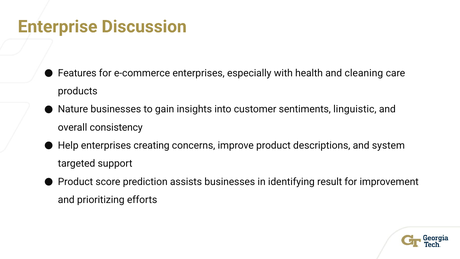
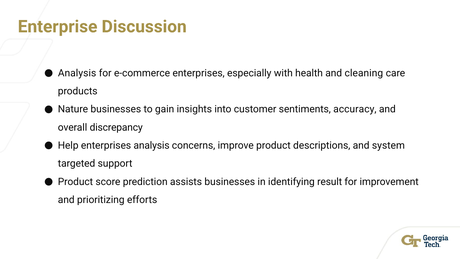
Features at (77, 73): Features -> Analysis
linguistic: linguistic -> accuracy
consistency: consistency -> discrepancy
enterprises creating: creating -> analysis
